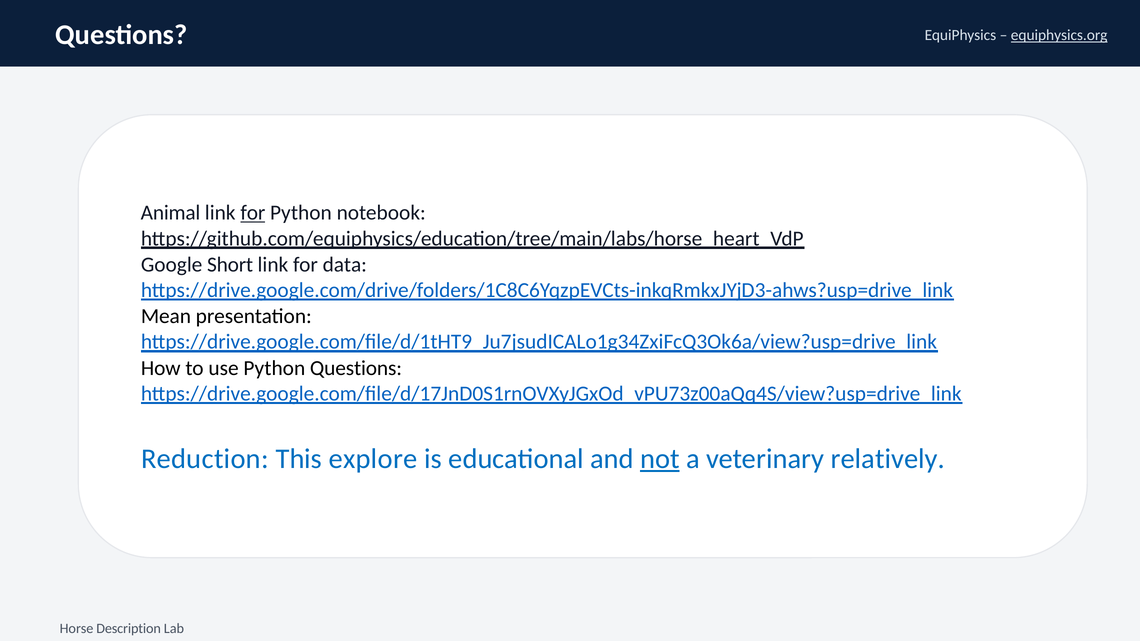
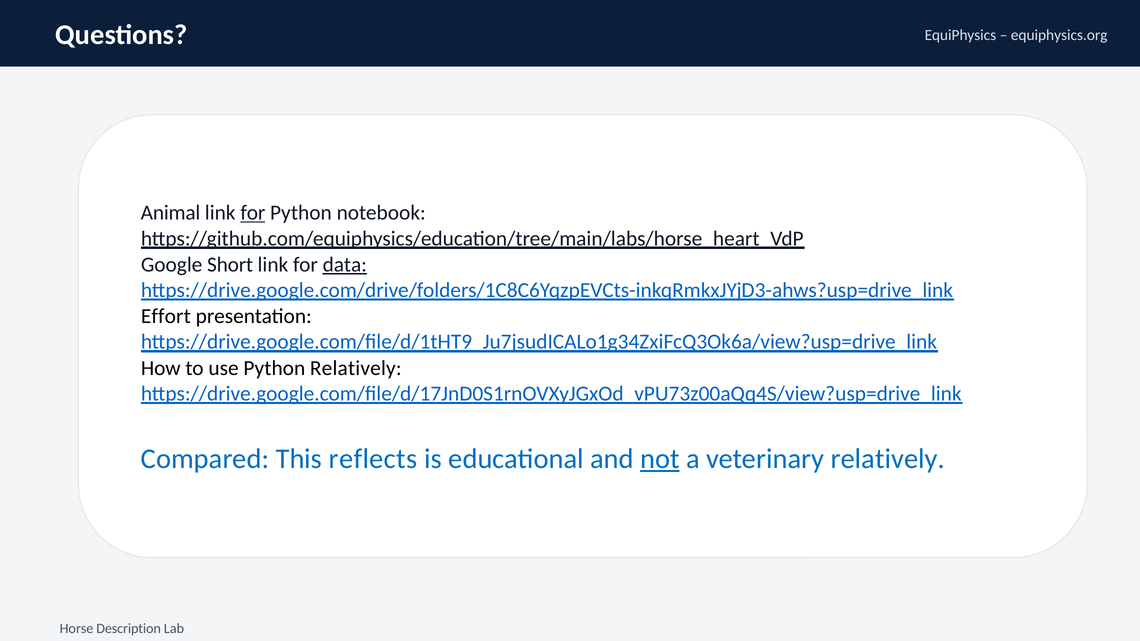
equiphysics.org underline: present -> none
data underline: none -> present
Mean: Mean -> Effort
Python Questions: Questions -> Relatively
Reduction: Reduction -> Compared
explore: explore -> reflects
